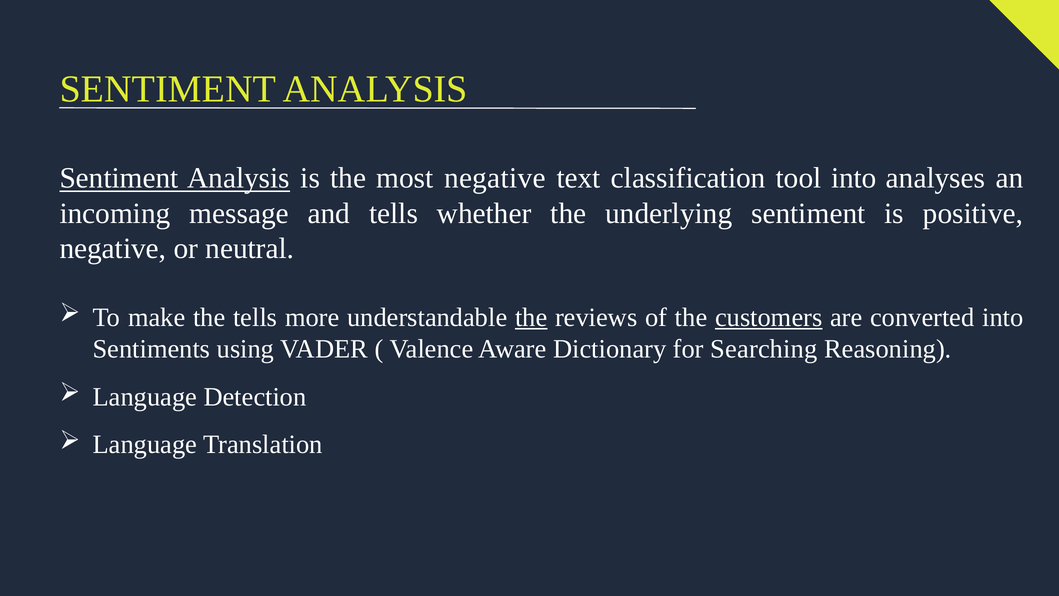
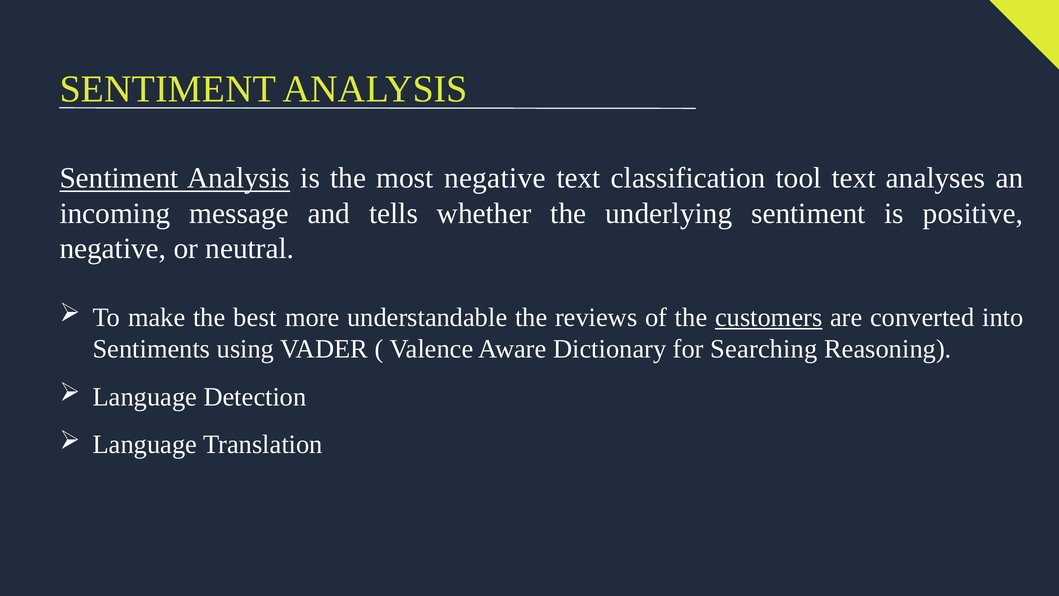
tool into: into -> text
the tells: tells -> best
the at (531, 317) underline: present -> none
